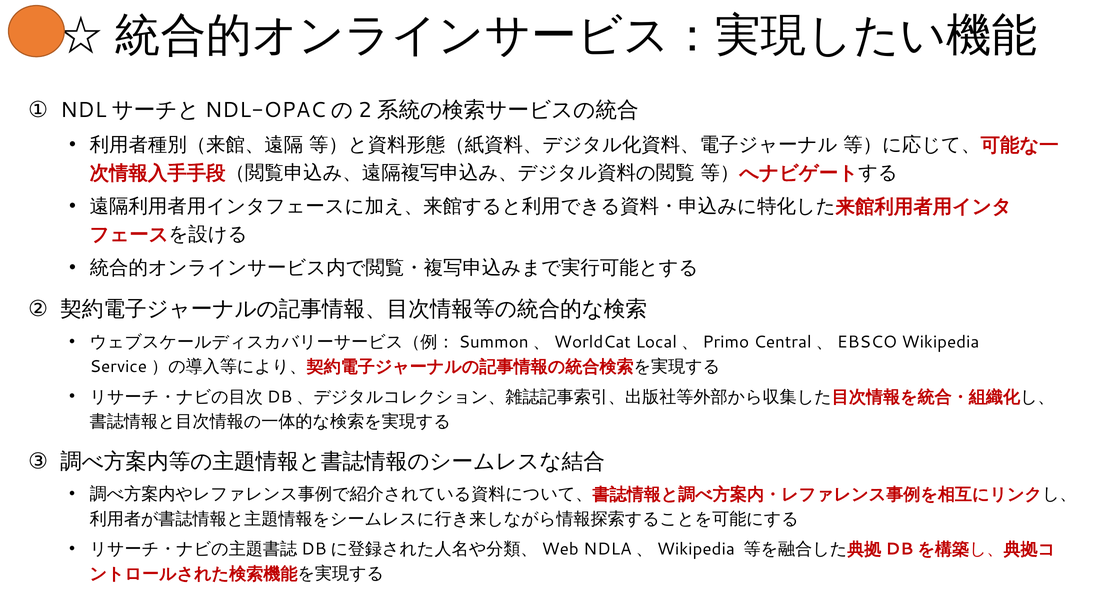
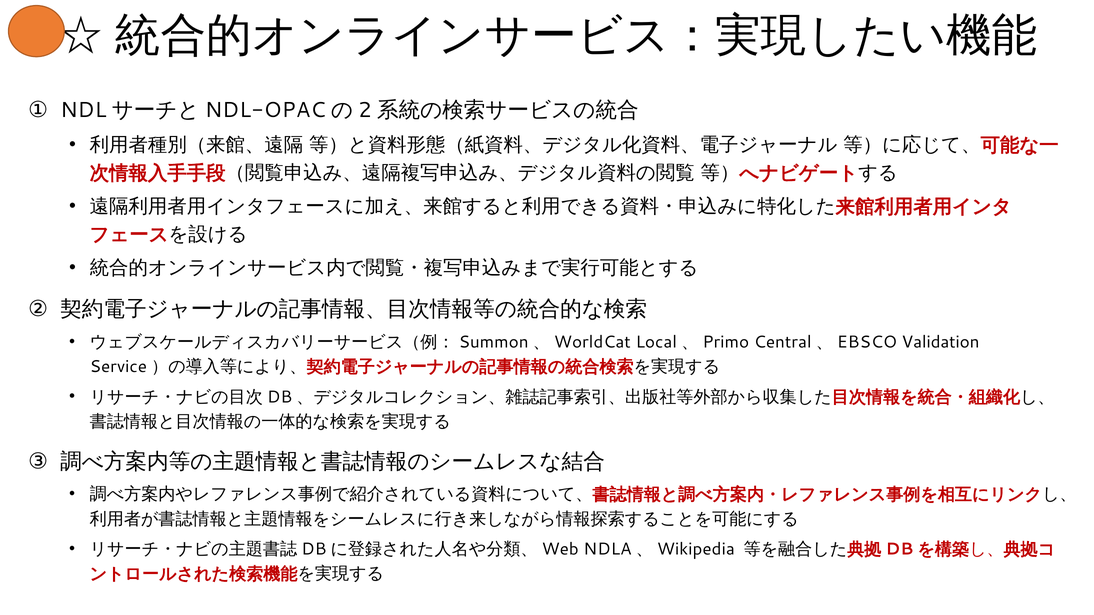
Wikipedia: Wikipedia -> Validation
